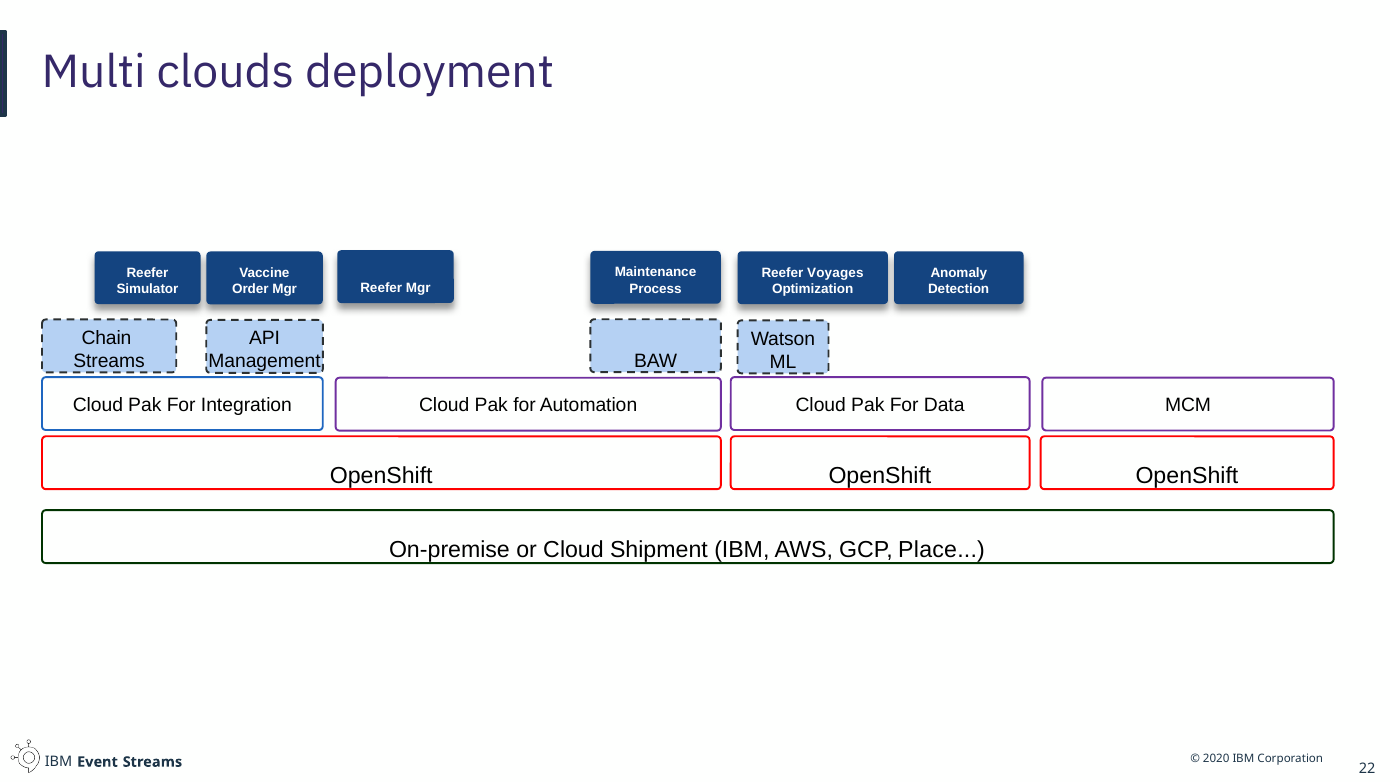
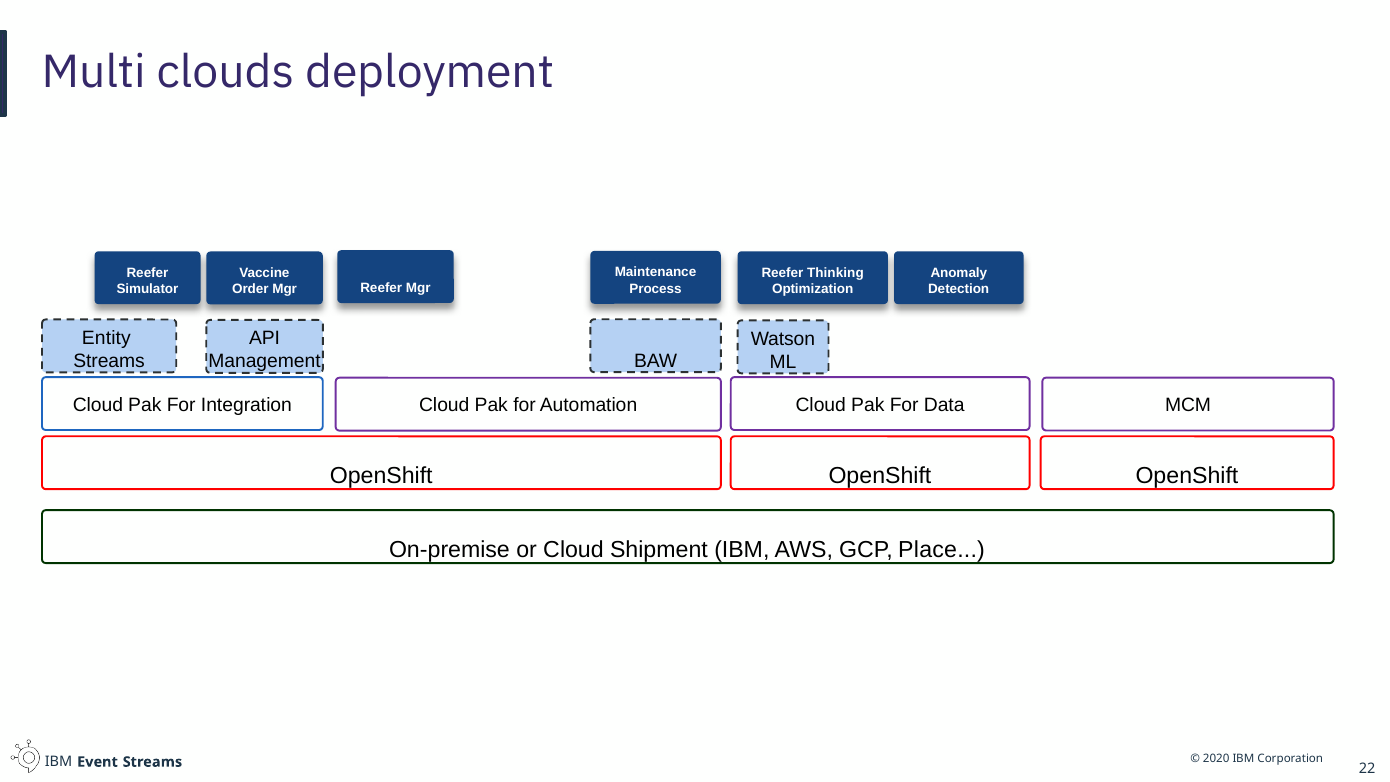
Voyages: Voyages -> Thinking
Chain: Chain -> Entity
